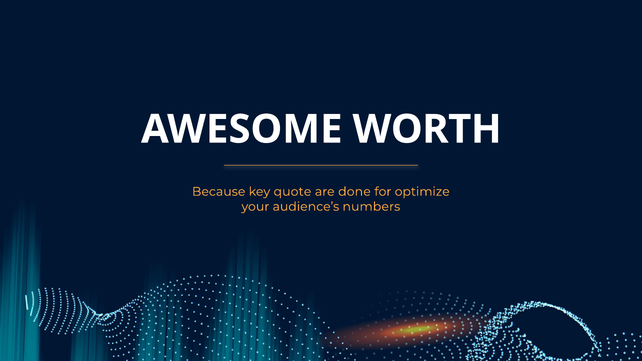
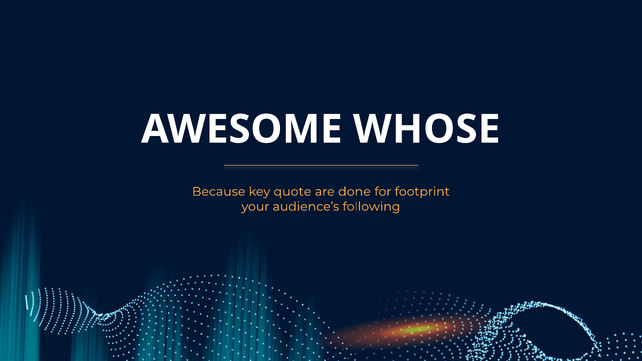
WORTH: WORTH -> WHOSE
optimize: optimize -> footprint
numbers: numbers -> following
